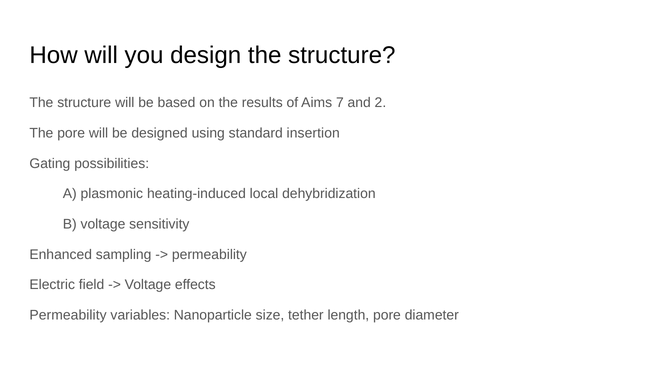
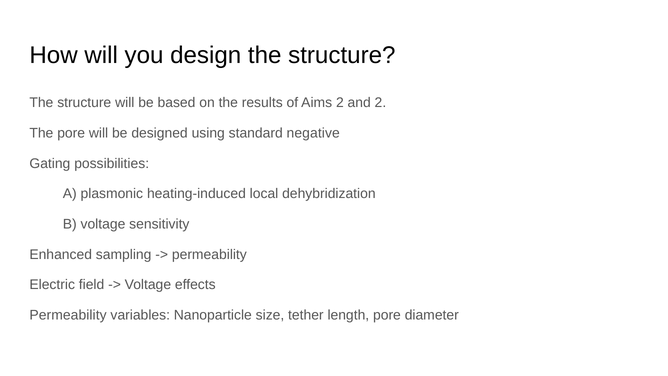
Aims 7: 7 -> 2
insertion: insertion -> negative
